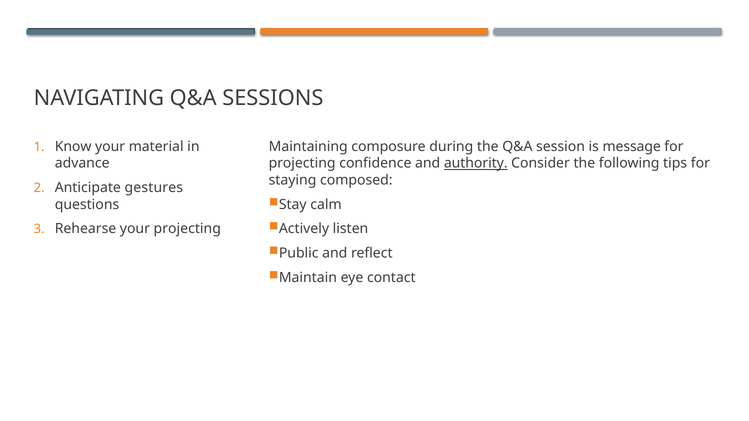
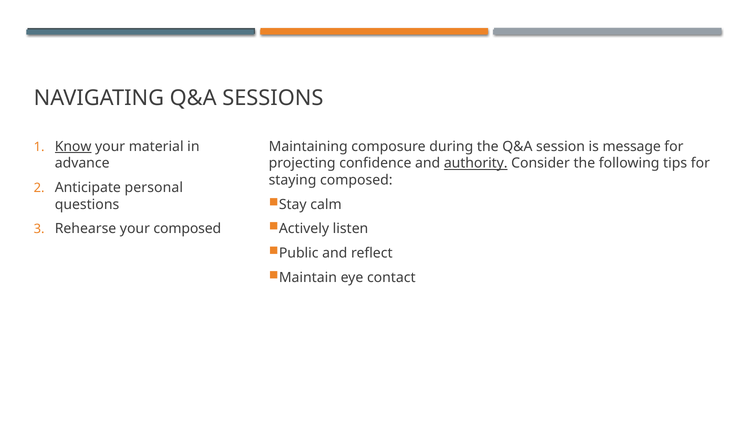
Know underline: none -> present
gestures: gestures -> personal
your projecting: projecting -> composed
